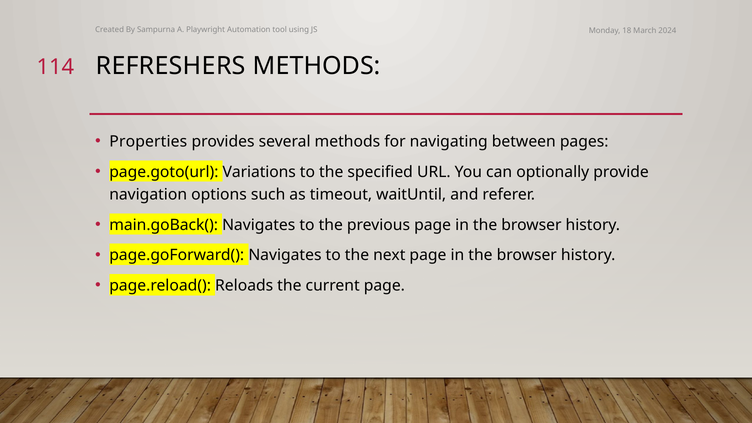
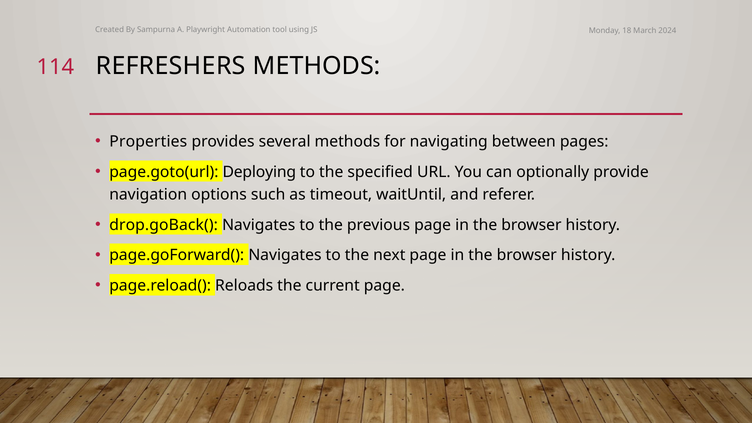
Variations: Variations -> Deploying
main.goBack(: main.goBack( -> drop.goBack(
